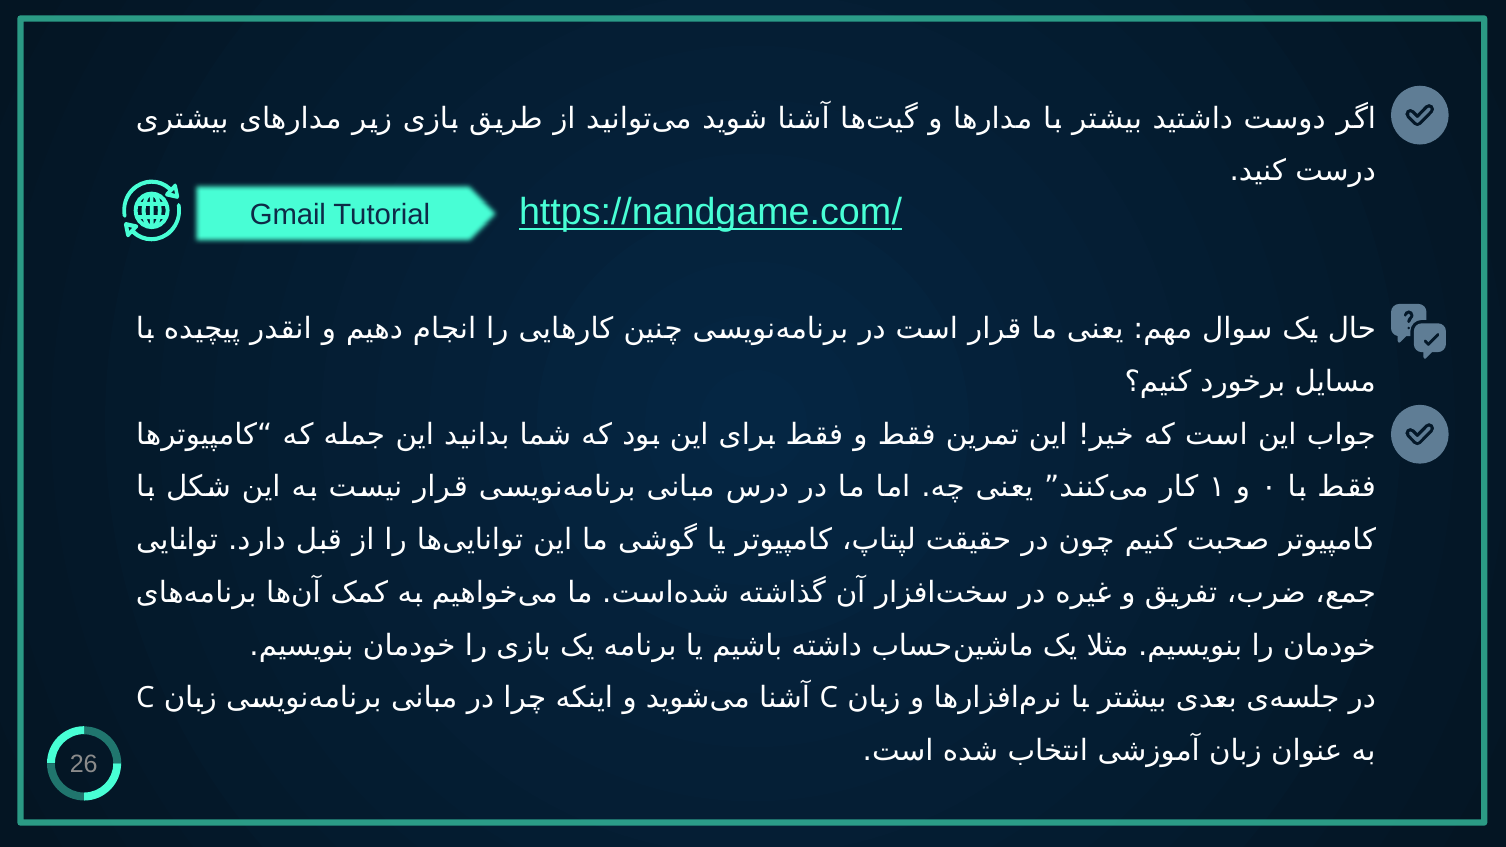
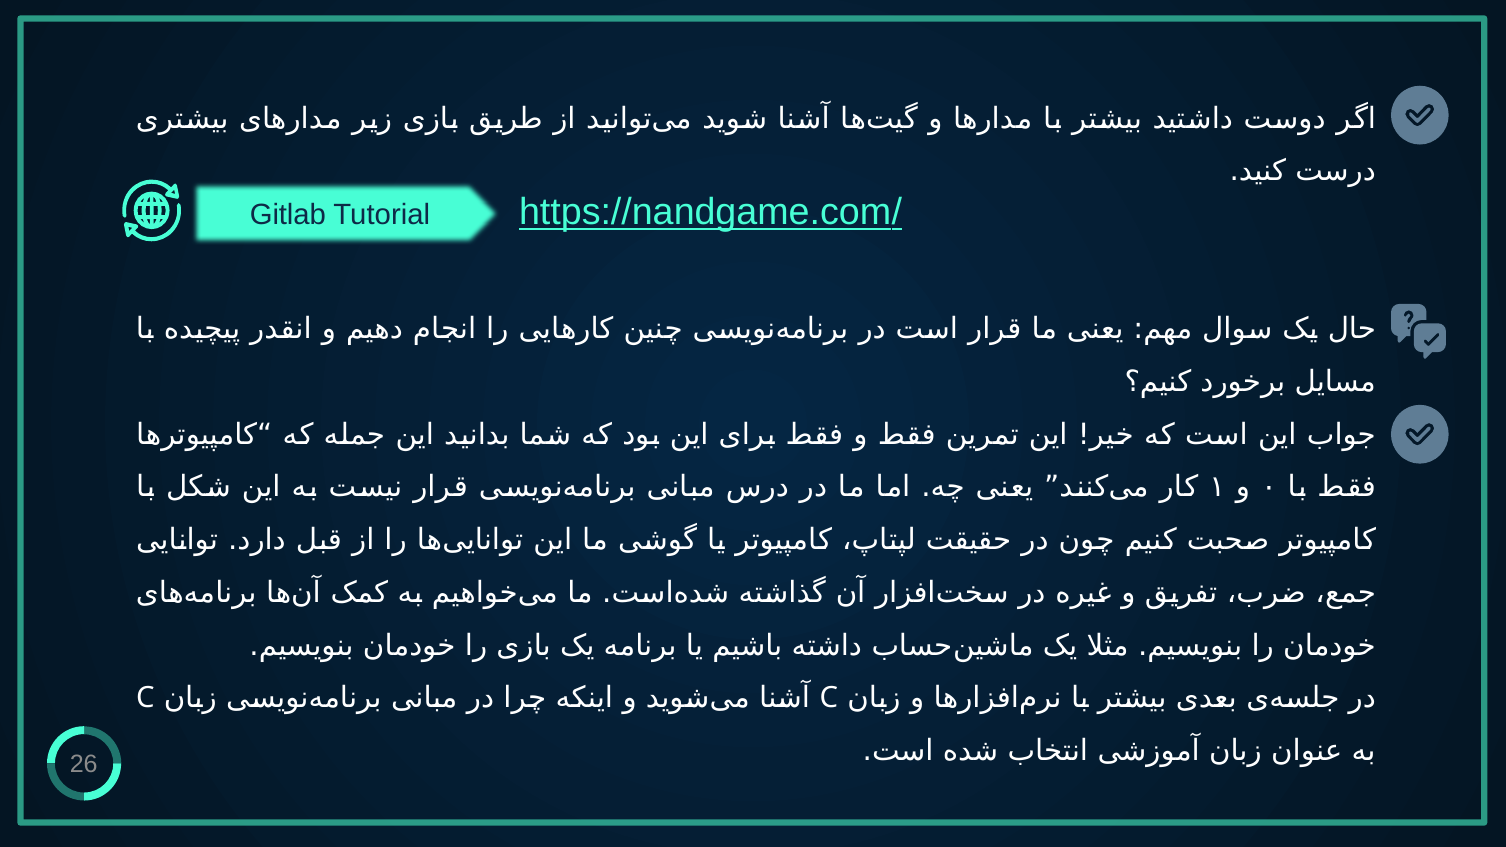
Gmail: Gmail -> Gitlab
